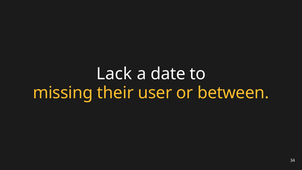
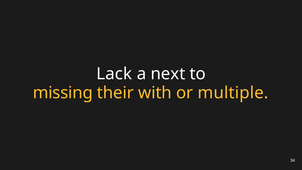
date: date -> next
user: user -> with
between: between -> multiple
